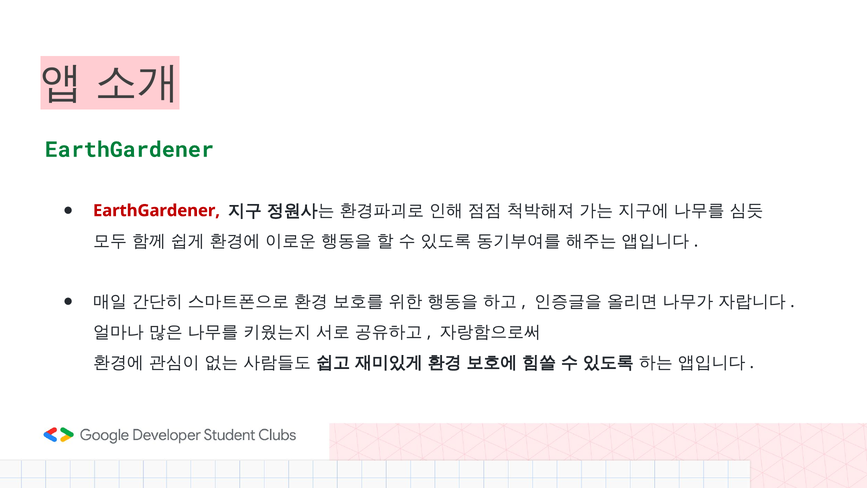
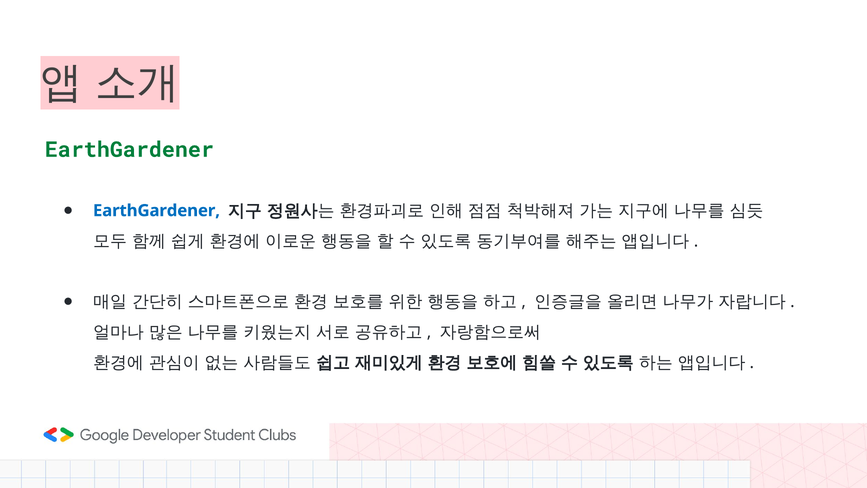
EarthGardener at (156, 211) colour: red -> blue
